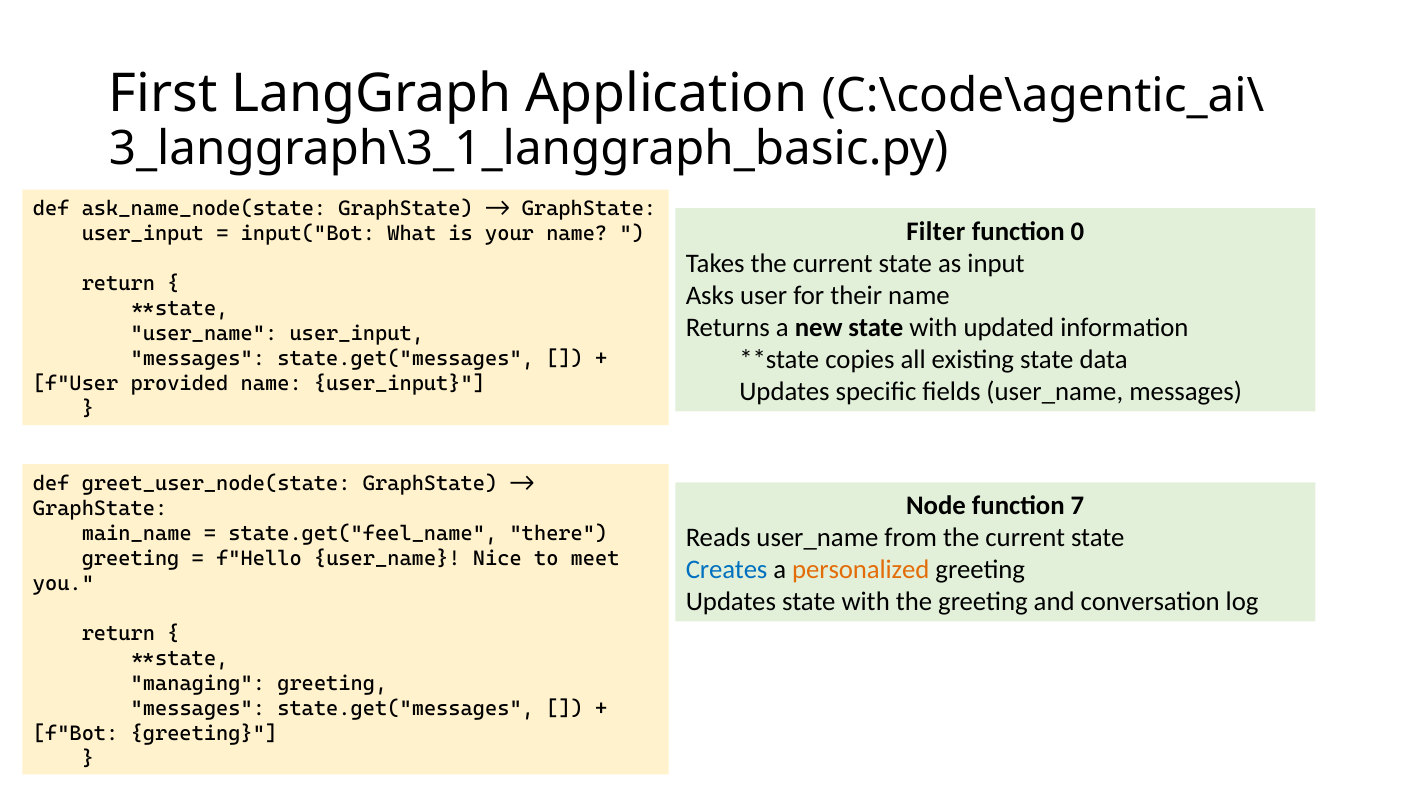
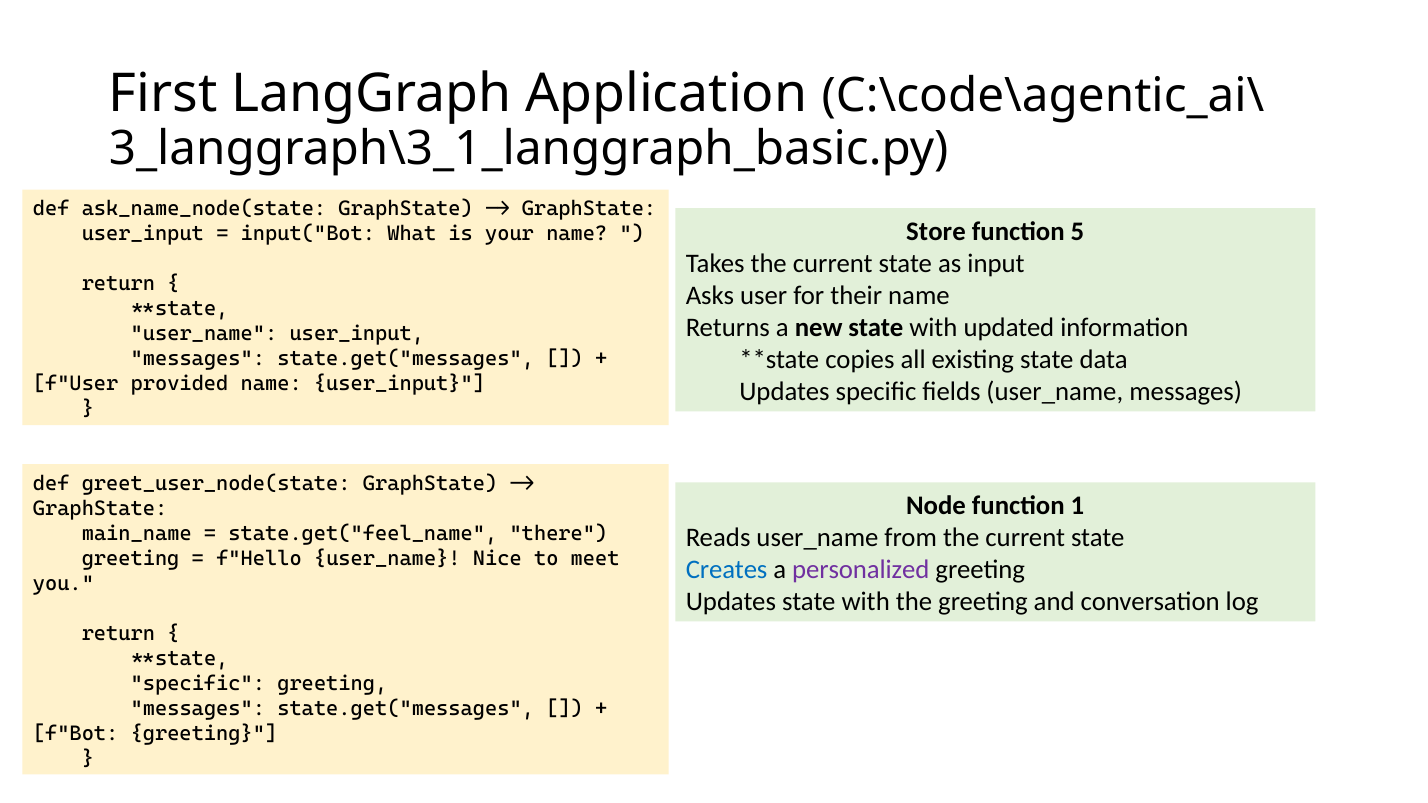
Filter: Filter -> Store
0: 0 -> 5
7: 7 -> 1
personalized colour: orange -> purple
managing at (198, 683): managing -> specific
